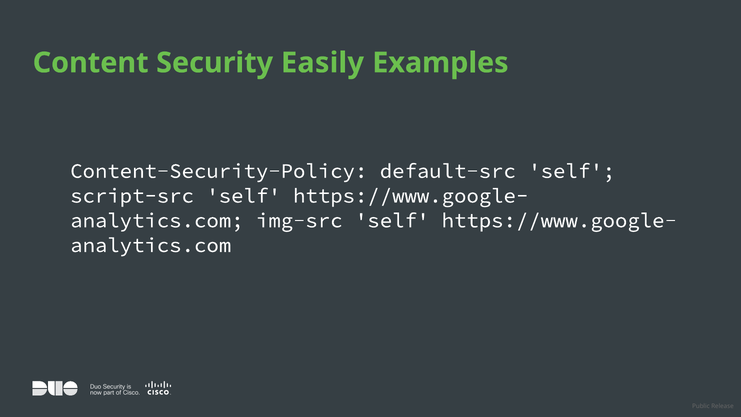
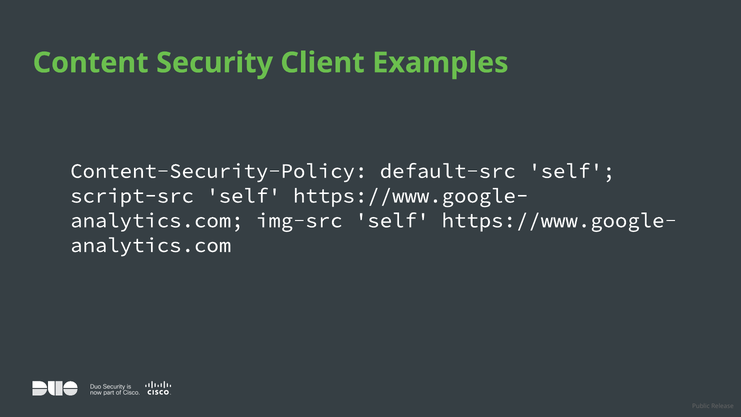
Easily: Easily -> Client
